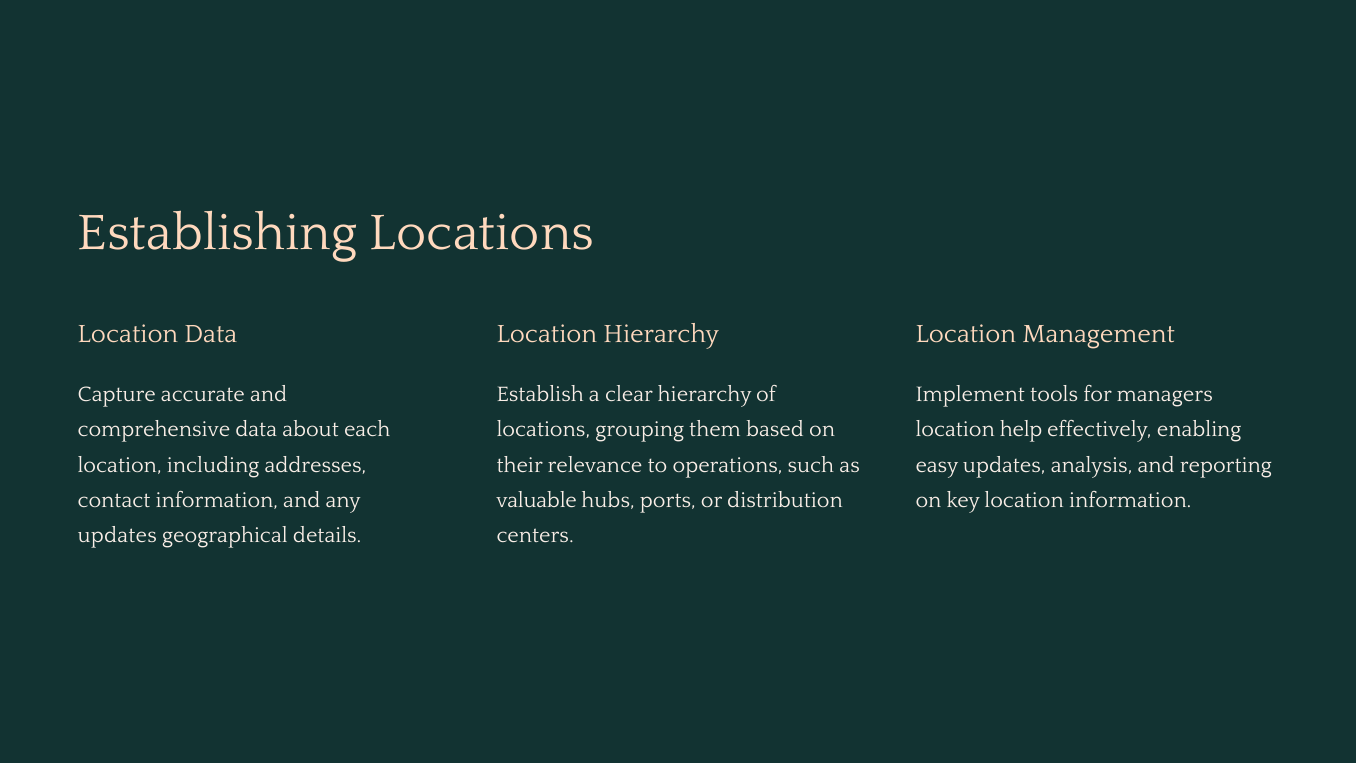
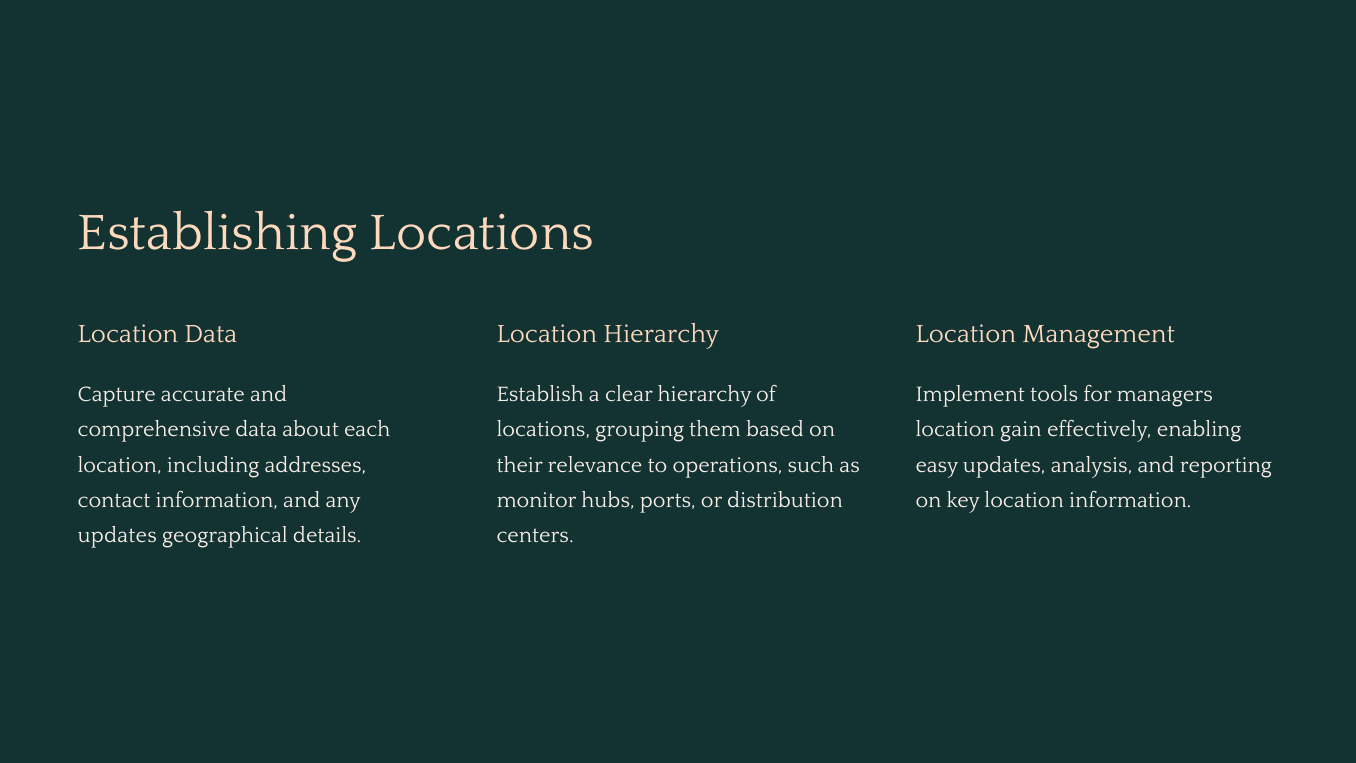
help: help -> gain
valuable: valuable -> monitor
